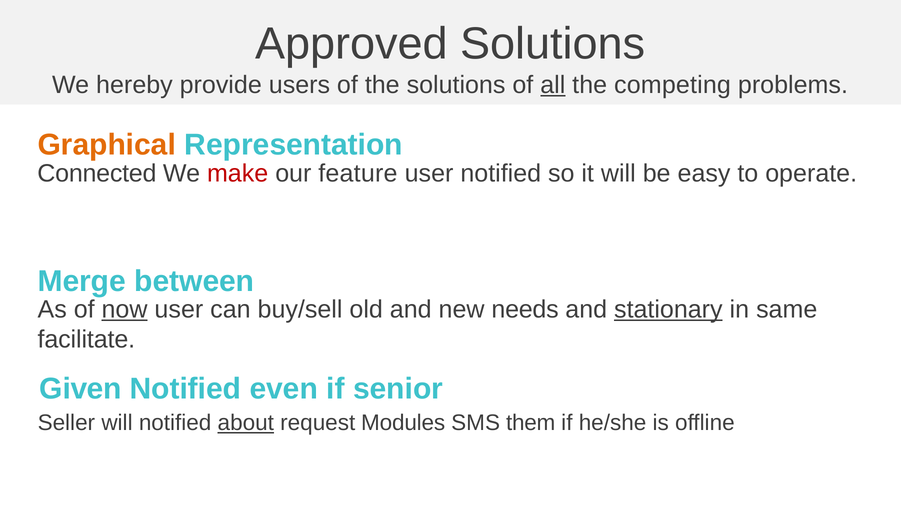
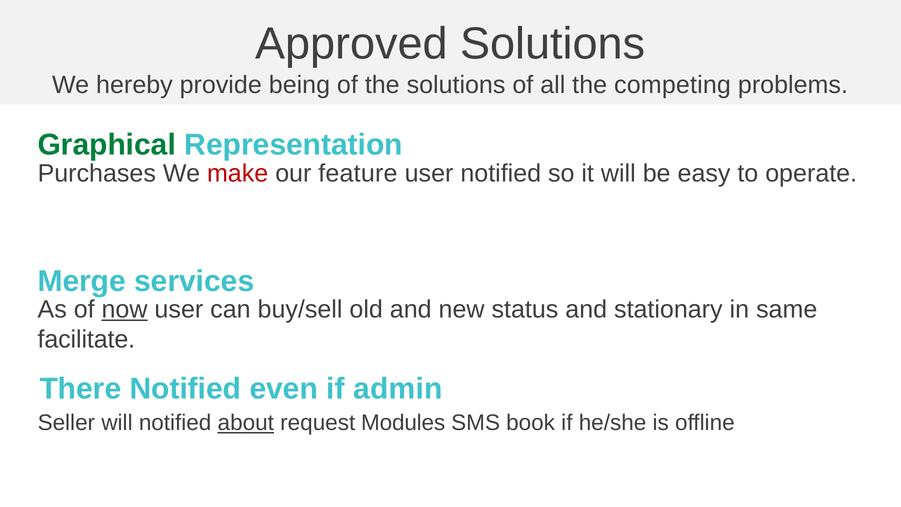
users: users -> being
all underline: present -> none
Graphical colour: orange -> green
Connected: Connected -> Purchases
between: between -> services
needs: needs -> status
stationary underline: present -> none
Given: Given -> There
senior: senior -> admin
them: them -> book
